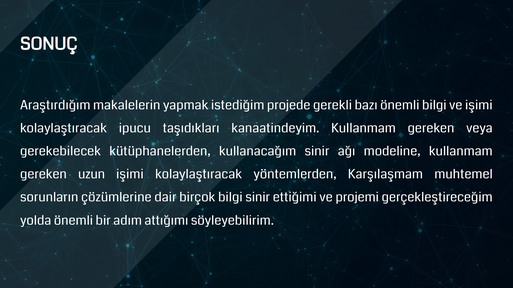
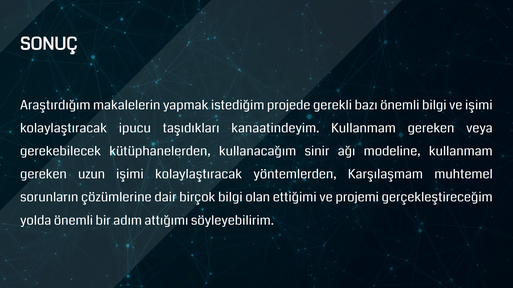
bilgi sinir: sinir -> olan
